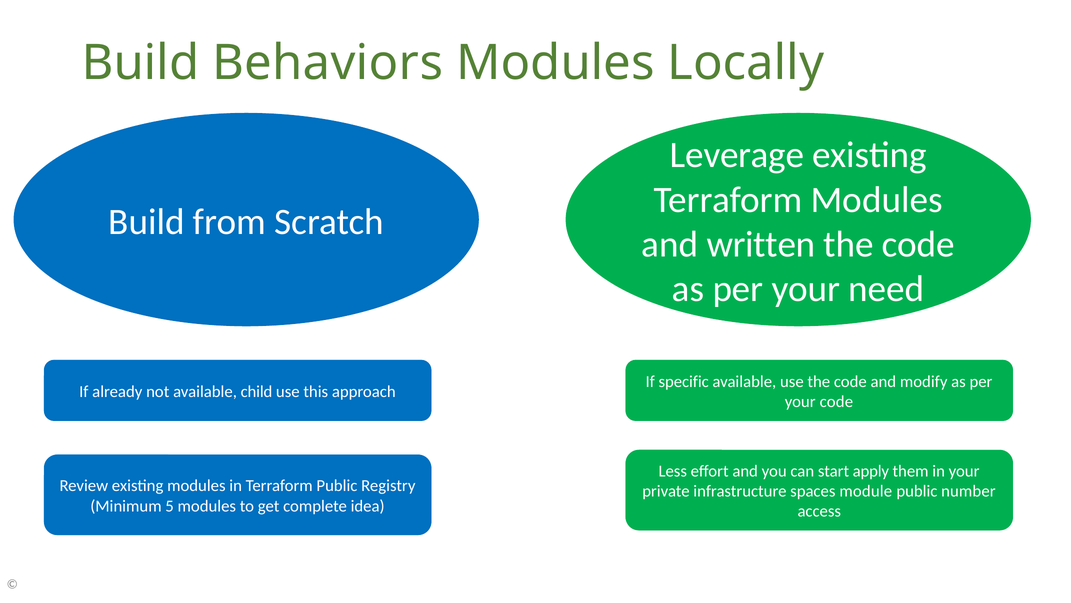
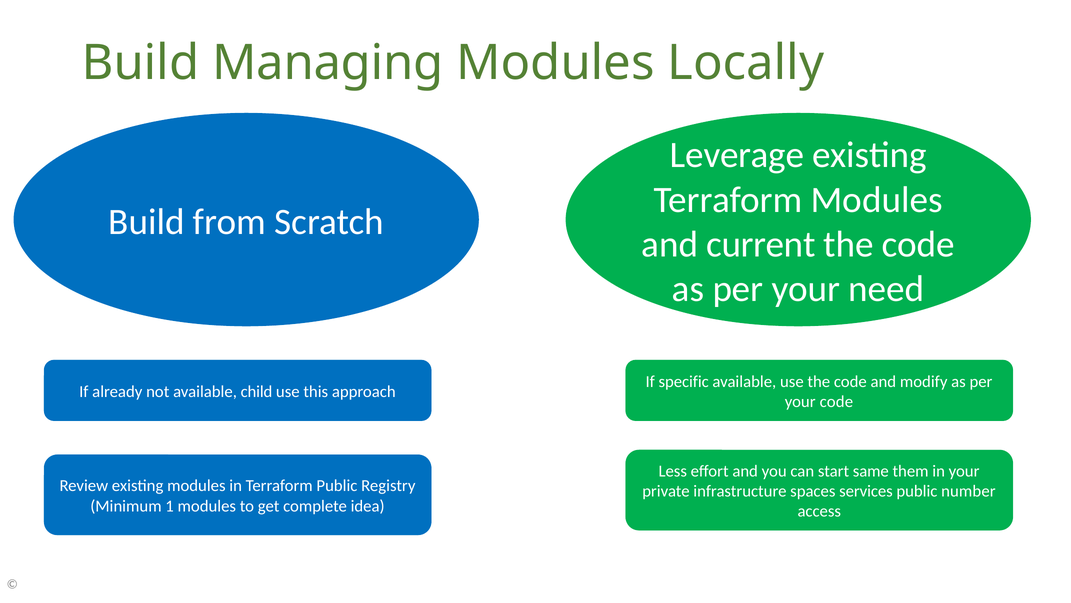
Behaviors: Behaviors -> Managing
written: written -> current
apply: apply -> same
module: module -> services
5: 5 -> 1
